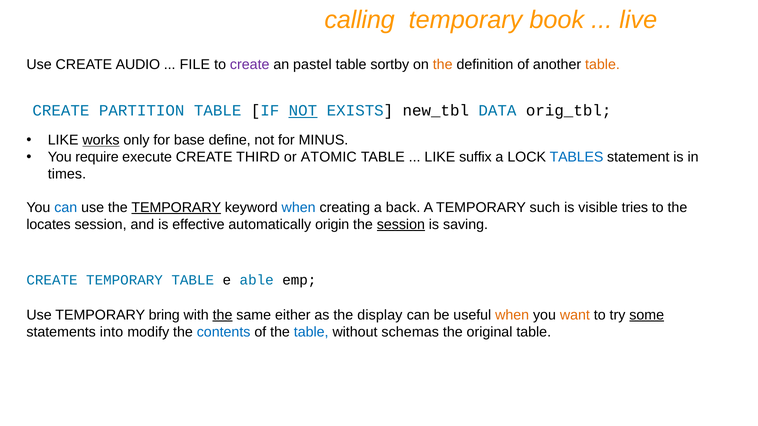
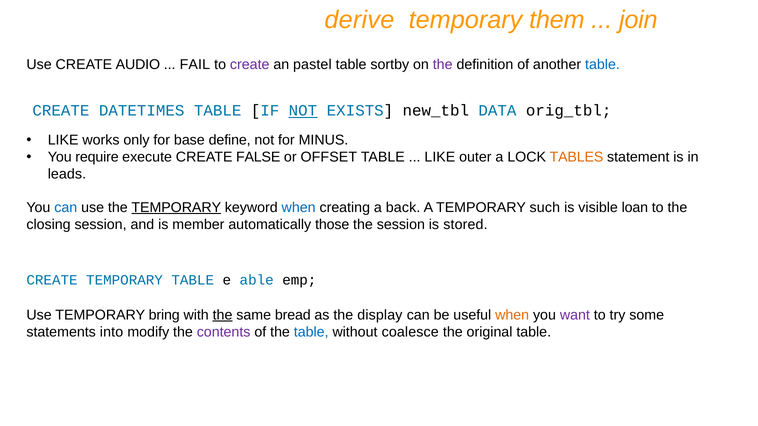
calling: calling -> derive
book: book -> them
live: live -> join
FILE: FILE -> FAIL
the at (443, 64) colour: orange -> purple
table at (602, 64) colour: orange -> blue
PARTITION: PARTITION -> DATETIMES
works underline: present -> none
THIRD: THIRD -> FALSE
ATOMIC: ATOMIC -> OFFSET
suffix: suffix -> outer
TABLES colour: blue -> orange
times: times -> leads
tries: tries -> loan
locates: locates -> closing
effective: effective -> member
origin: origin -> those
session at (401, 225) underline: present -> none
saving: saving -> stored
either: either -> bread
want colour: orange -> purple
some underline: present -> none
contents colour: blue -> purple
schemas: schemas -> coalesce
